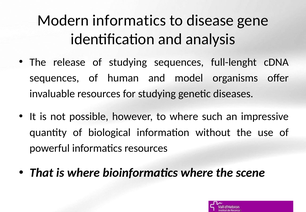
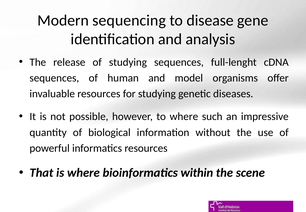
Modern informatics: informatics -> sequencing
bioinformatics where: where -> within
